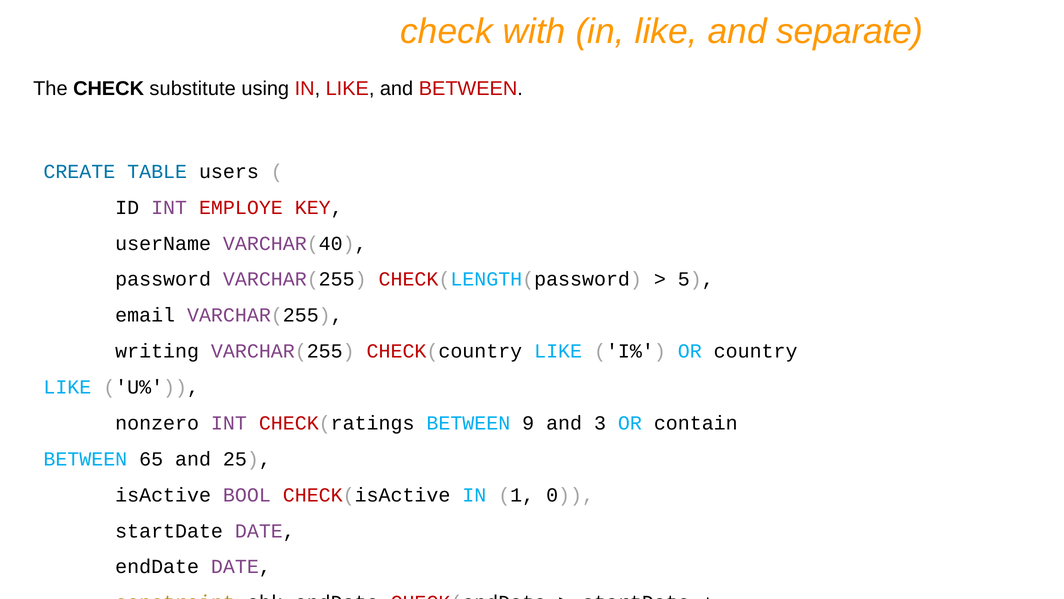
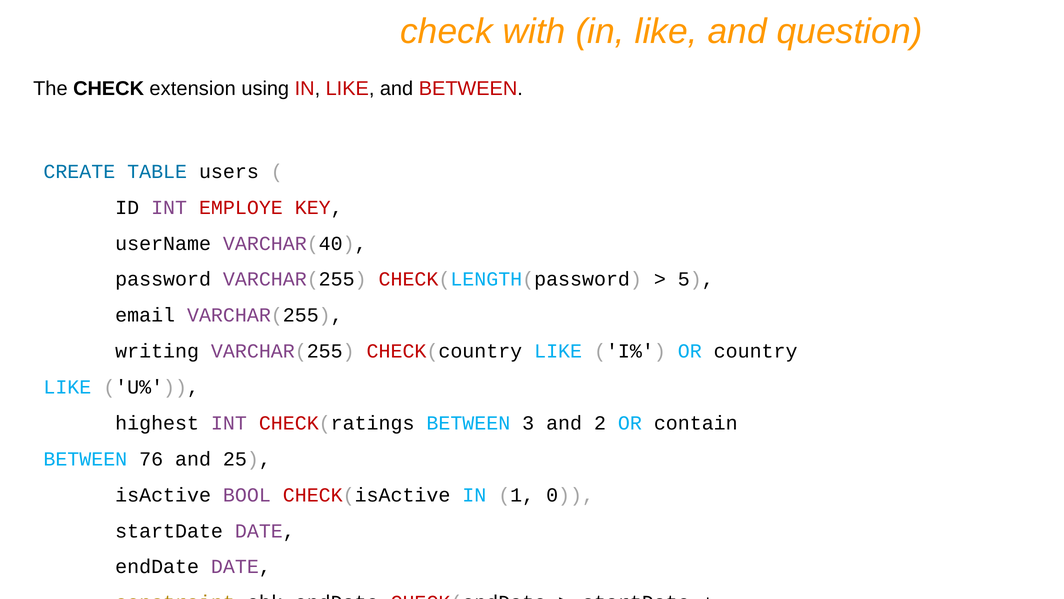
separate: separate -> question
substitute: substitute -> extension
nonzero: nonzero -> highest
9: 9 -> 3
3: 3 -> 2
65: 65 -> 76
